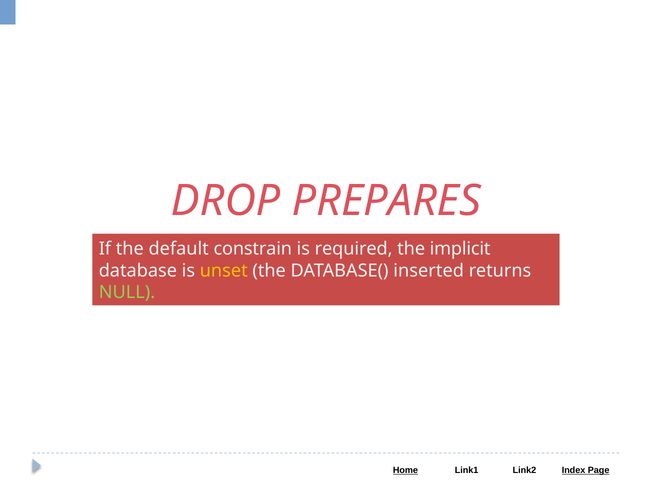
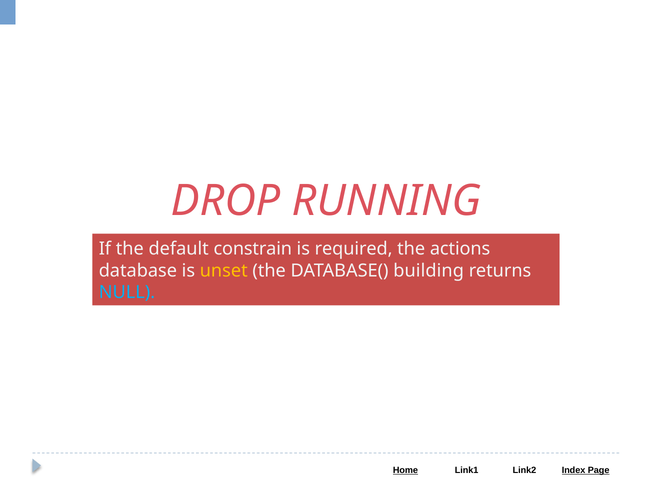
PREPARES: PREPARES -> RUNNING
implicit: implicit -> actions
inserted: inserted -> building
NULL colour: light green -> light blue
